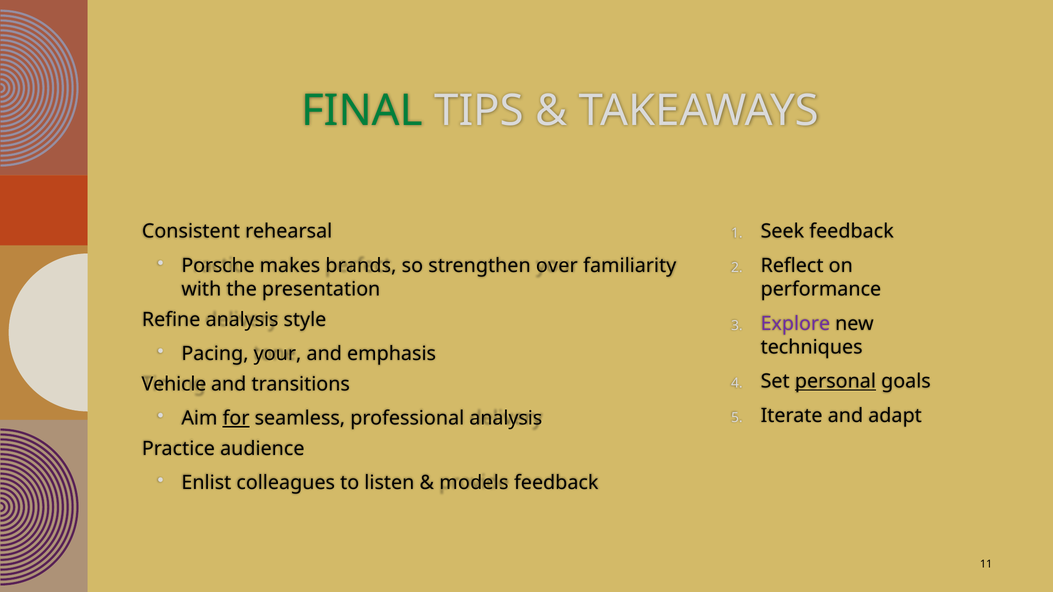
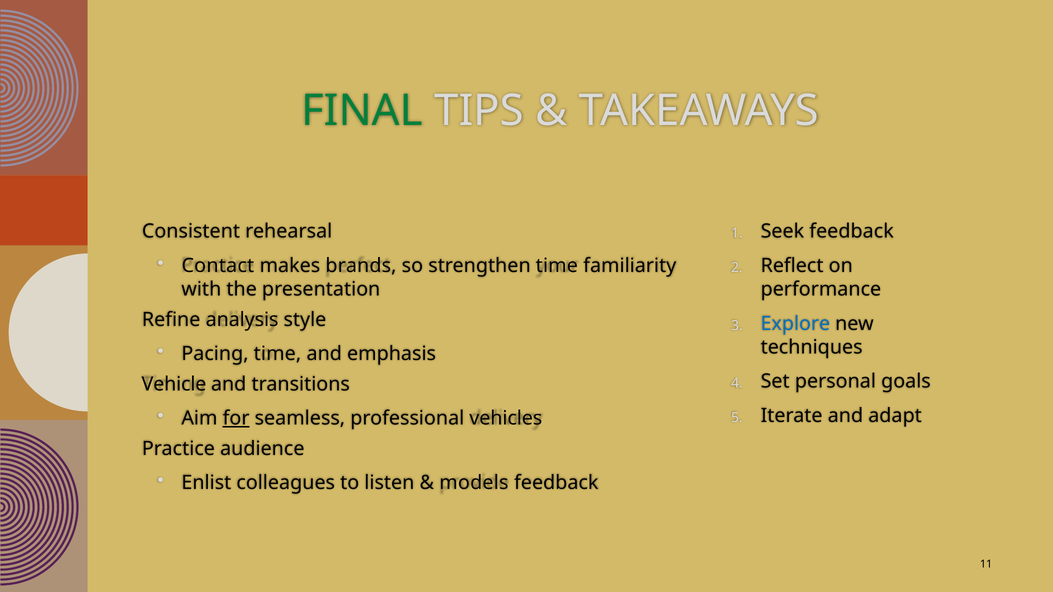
Porsche: Porsche -> Contact
strengthen over: over -> time
Explore colour: purple -> blue
Pacing your: your -> time
personal underline: present -> none
professional analysis: analysis -> vehicles
